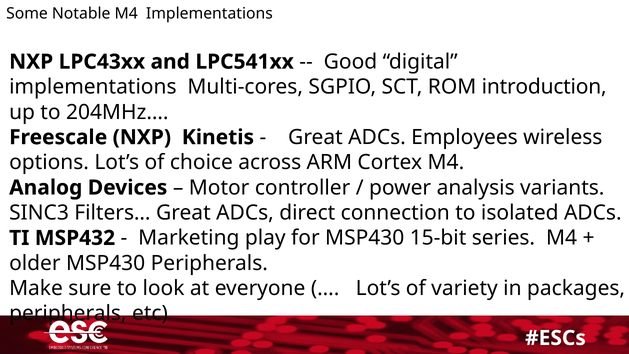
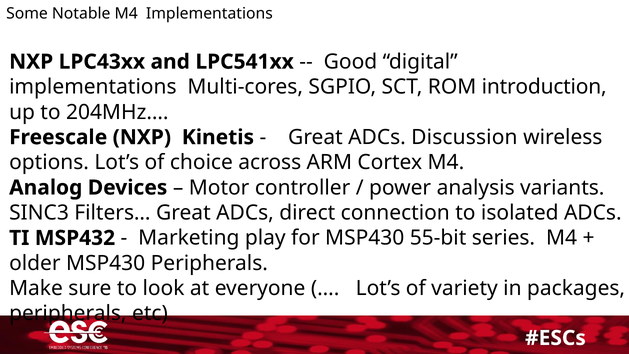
Employees: Employees -> Discussion
15-bit: 15-bit -> 55-bit
